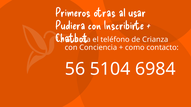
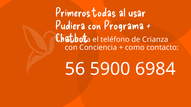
otras: otras -> todas
Inscribirte: Inscribirte -> Programa
5104: 5104 -> 5900
